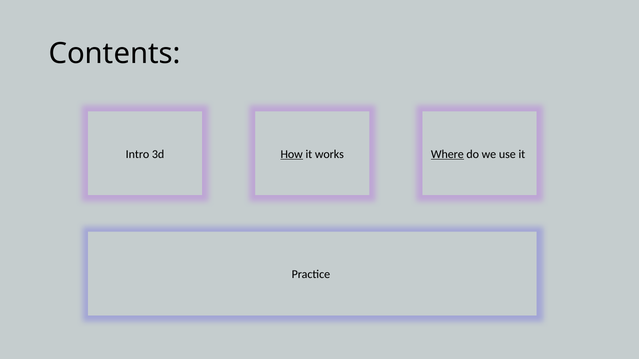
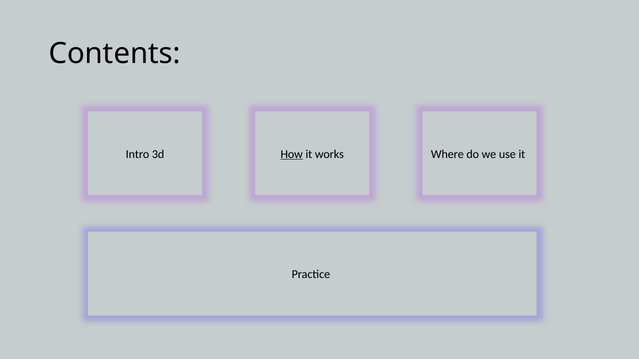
Where underline: present -> none
